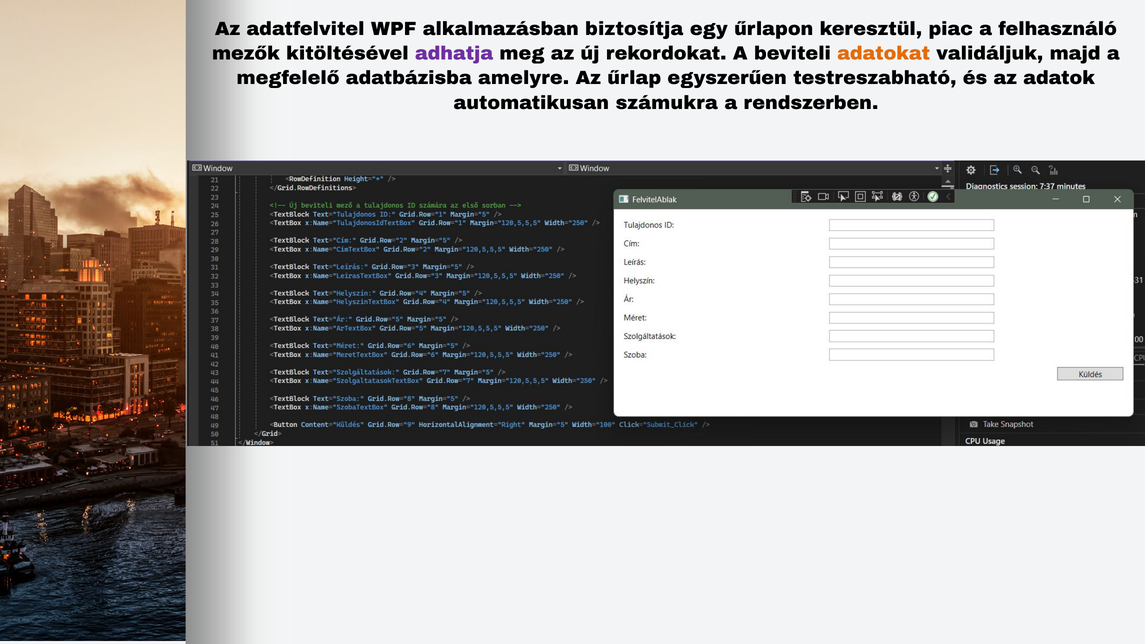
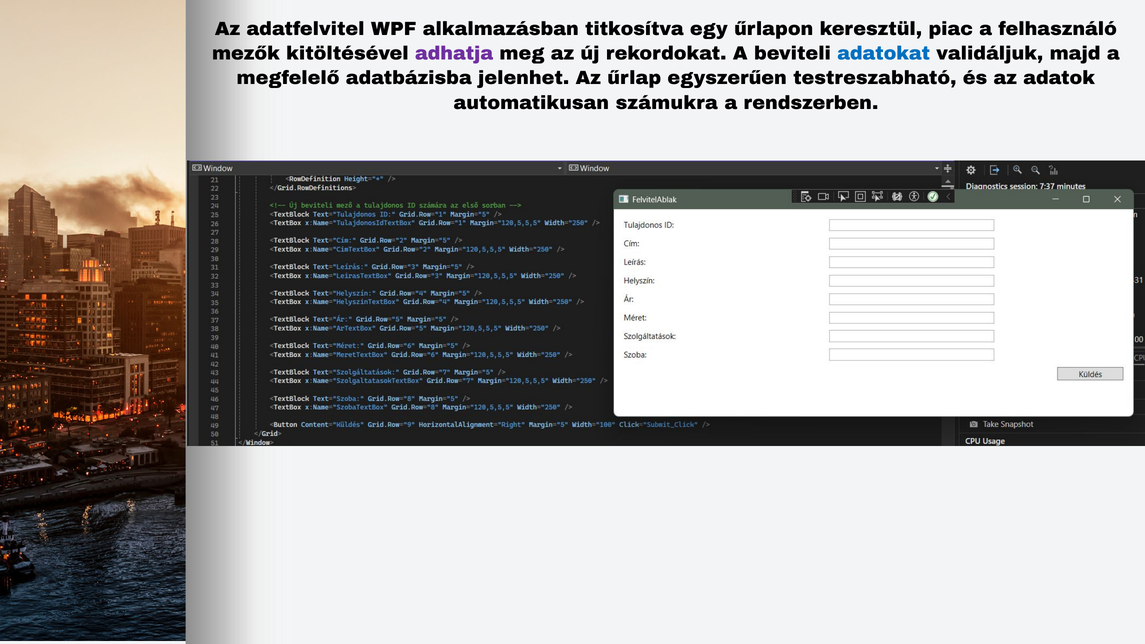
biztosítja: biztosítja -> titkosítva
adatokat colour: orange -> blue
amelyre: amelyre -> jelenhet
